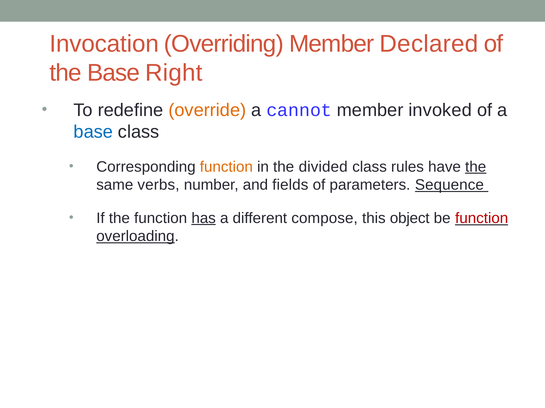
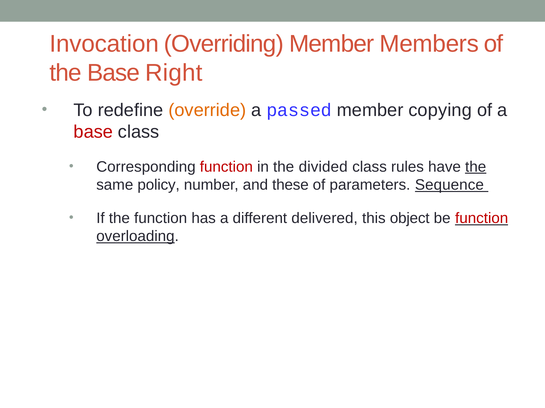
Declared: Declared -> Members
cannot: cannot -> passed
invoked: invoked -> copying
base at (93, 132) colour: blue -> red
function at (226, 167) colour: orange -> red
verbs: verbs -> policy
fields: fields -> these
has underline: present -> none
compose: compose -> delivered
